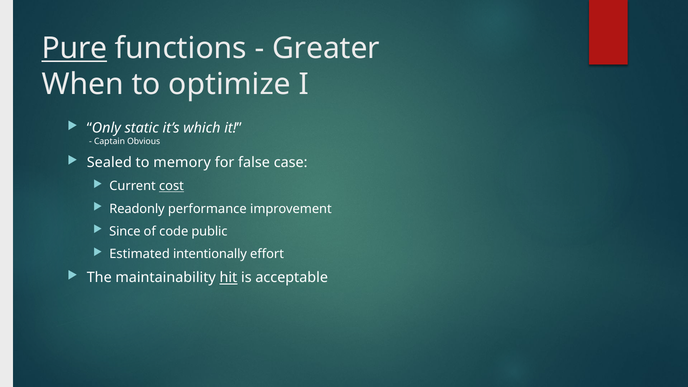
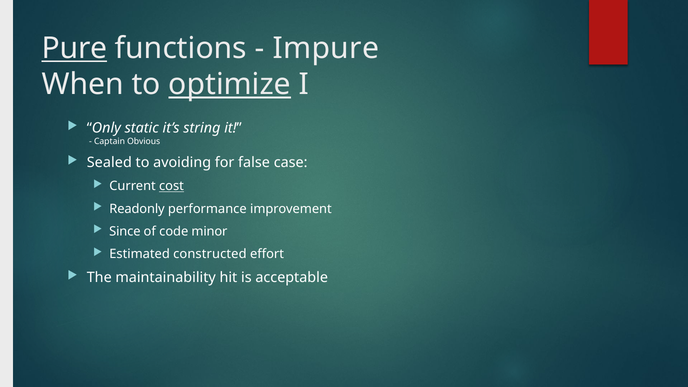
Greater: Greater -> Impure
optimize underline: none -> present
which: which -> string
memory: memory -> avoiding
public: public -> minor
intentionally: intentionally -> constructed
hit underline: present -> none
